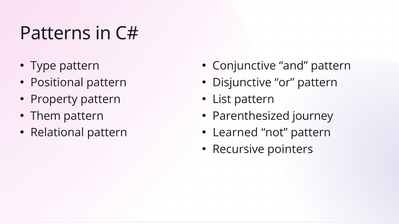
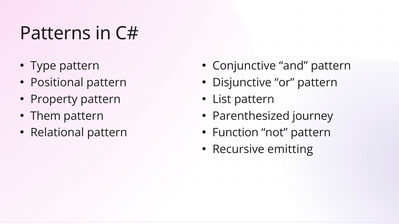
Learned: Learned -> Function
pointers: pointers -> emitting
